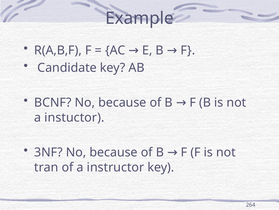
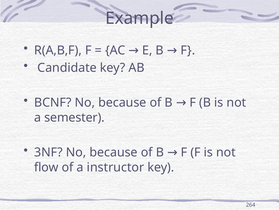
instuctor: instuctor -> semester
tran: tran -> flow
